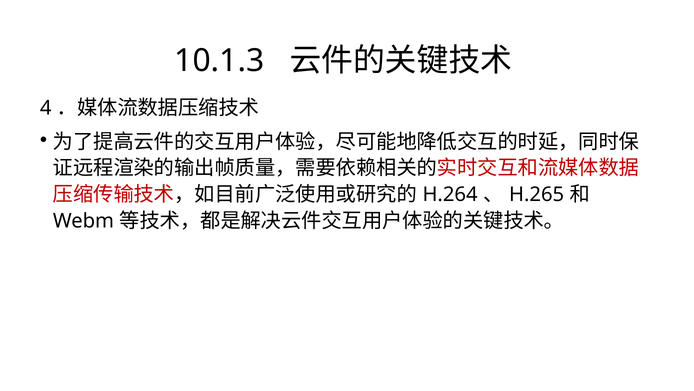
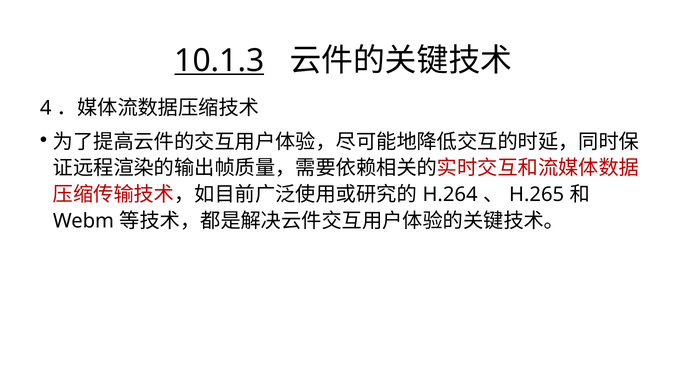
10.1.3 underline: none -> present
